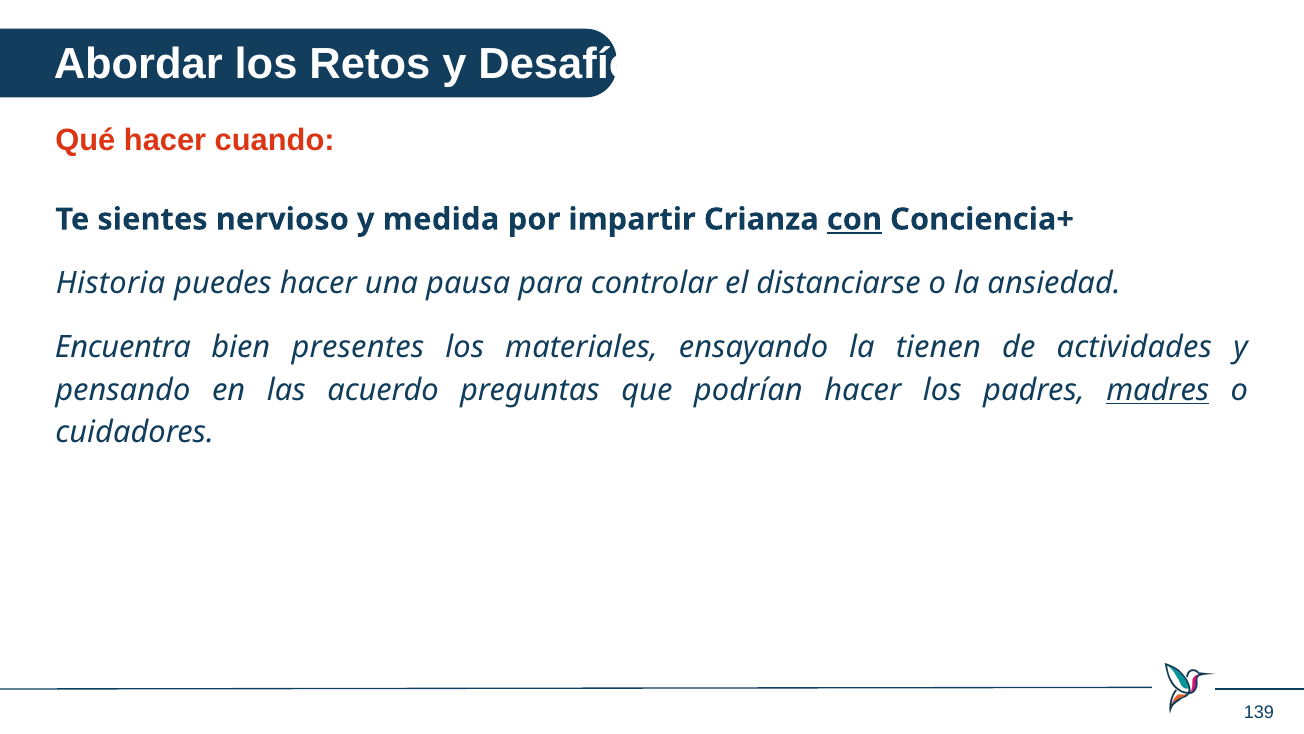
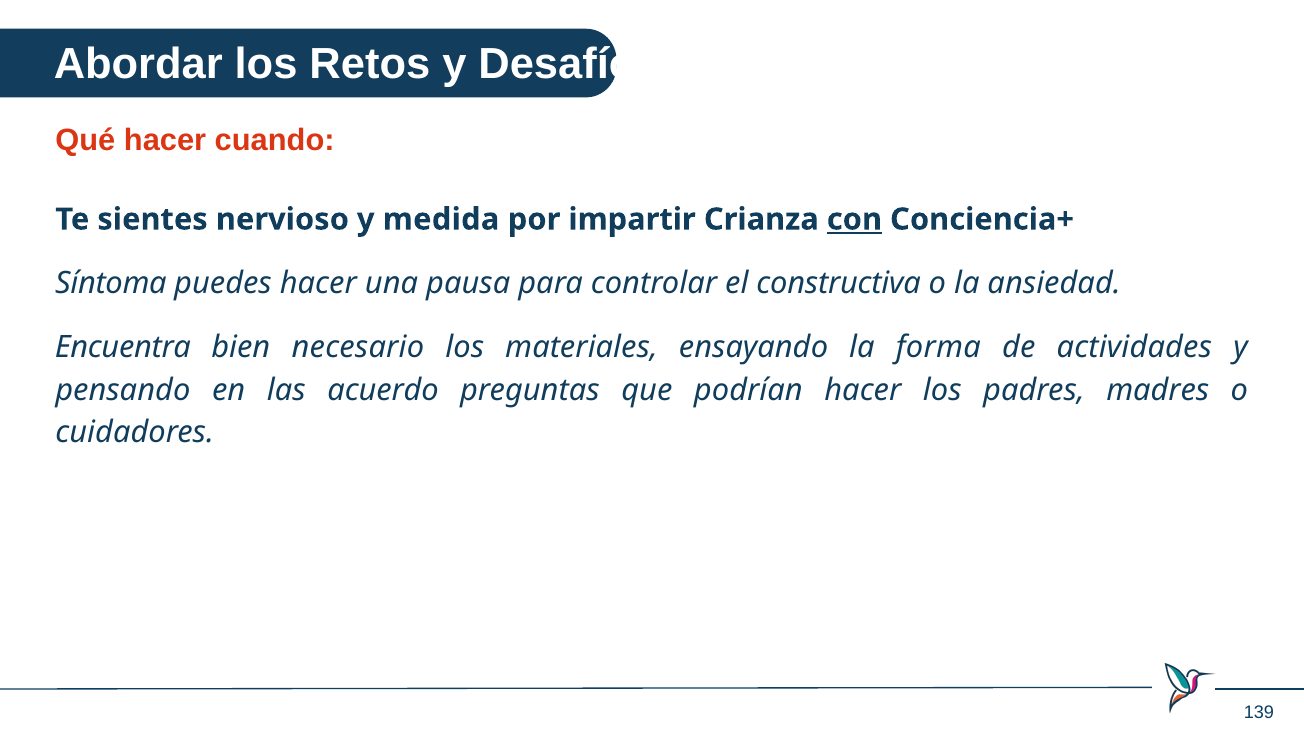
Historia: Historia -> Síntoma
distanciarse: distanciarse -> constructiva
presentes: presentes -> necesario
tienen: tienen -> forma
madres underline: present -> none
